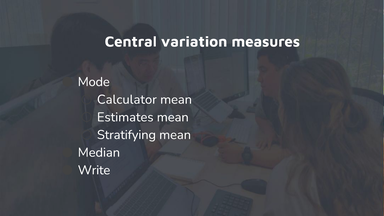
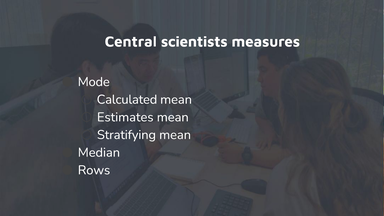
variation: variation -> scientists
Calculator: Calculator -> Calculated
Write: Write -> Rows
